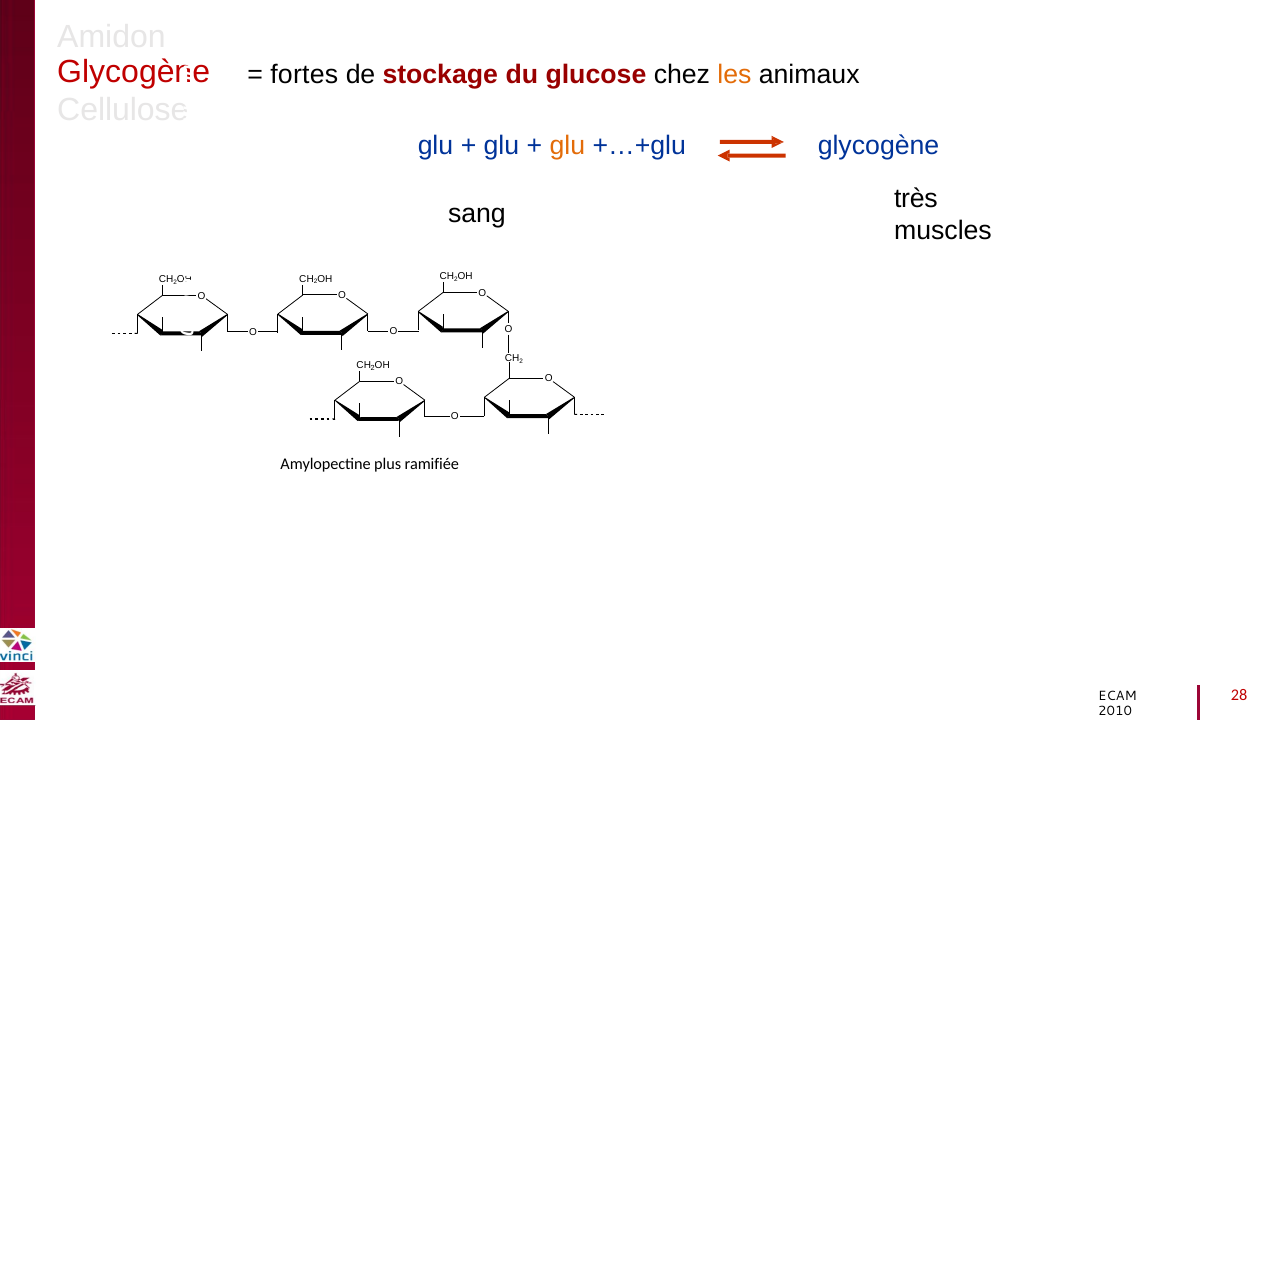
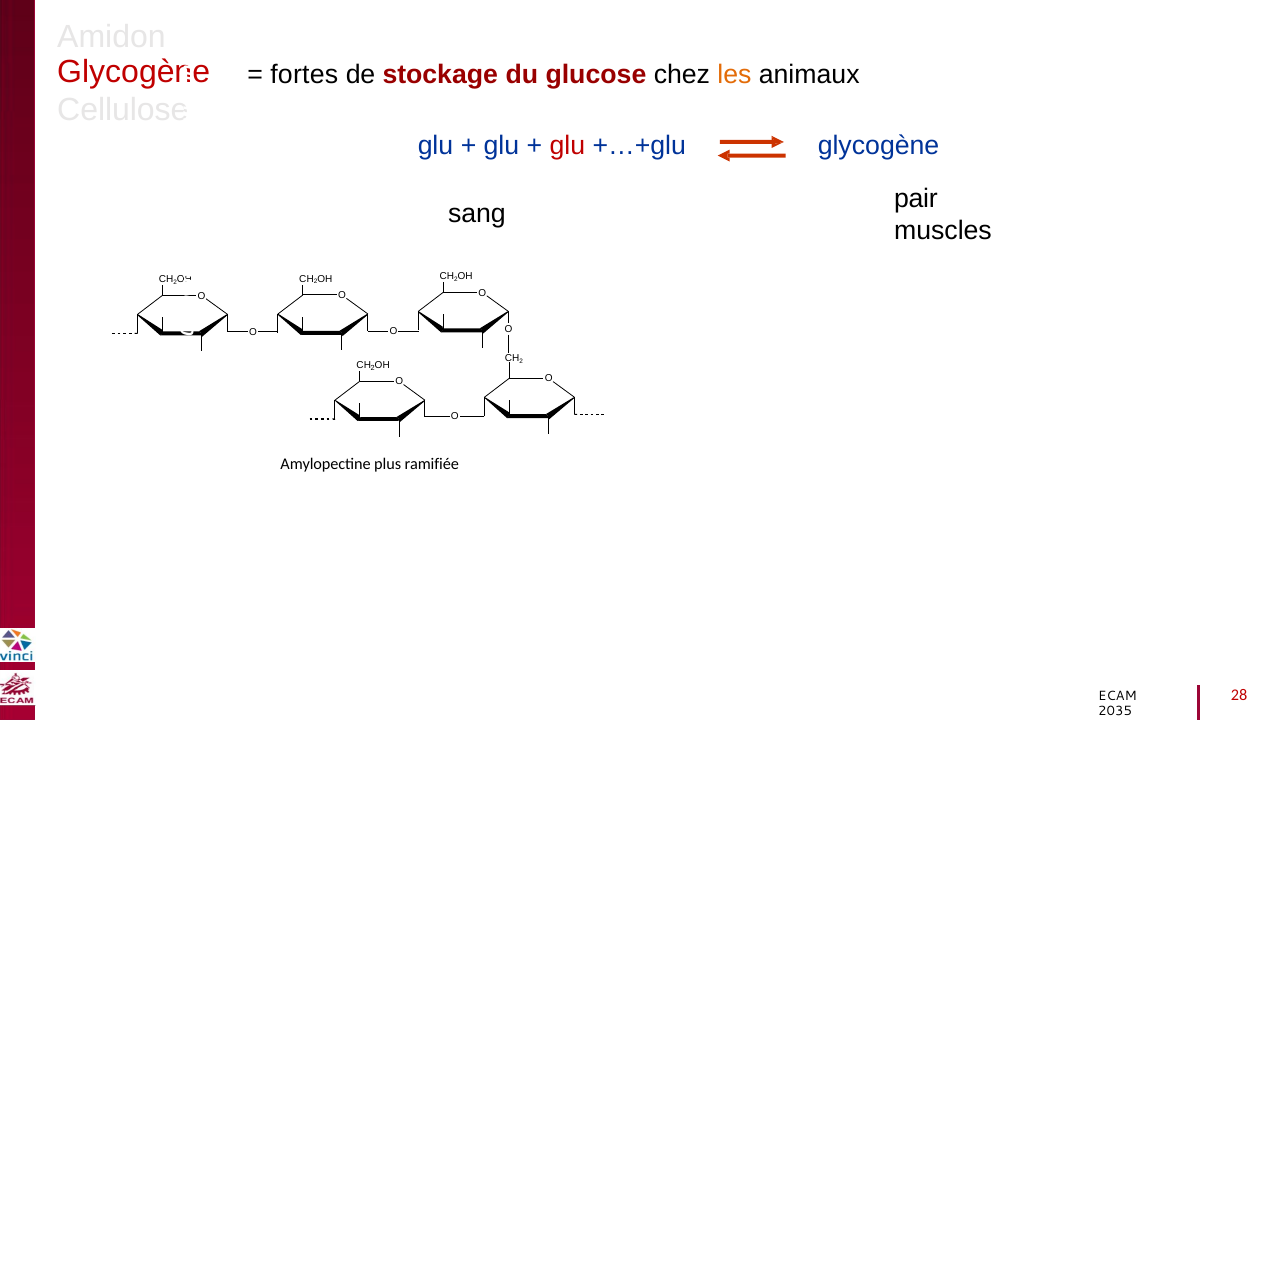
glu at (567, 146) colour: orange -> red
très: très -> pair
2010: 2010 -> 2035
